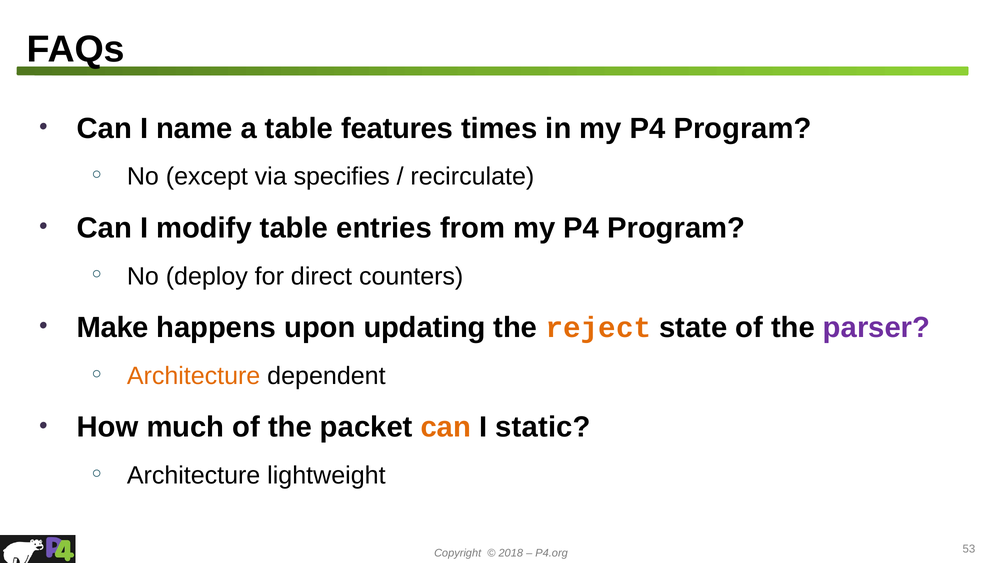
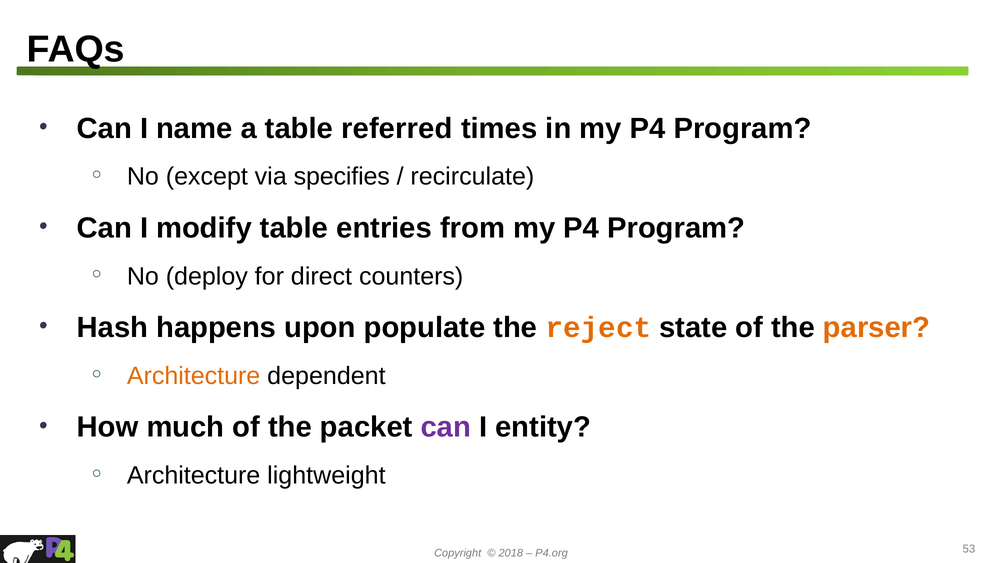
features: features -> referred
Make: Make -> Hash
updating: updating -> populate
parser colour: purple -> orange
can at (446, 428) colour: orange -> purple
static: static -> entity
